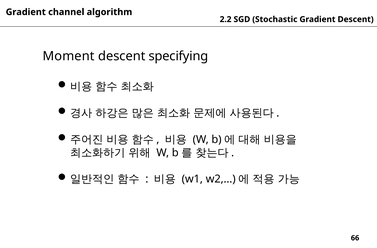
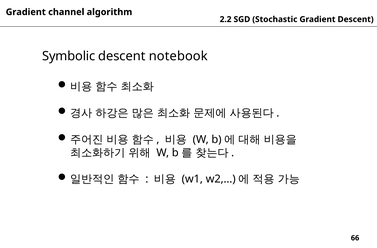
Moment: Moment -> Symbolic
specifying: specifying -> notebook
